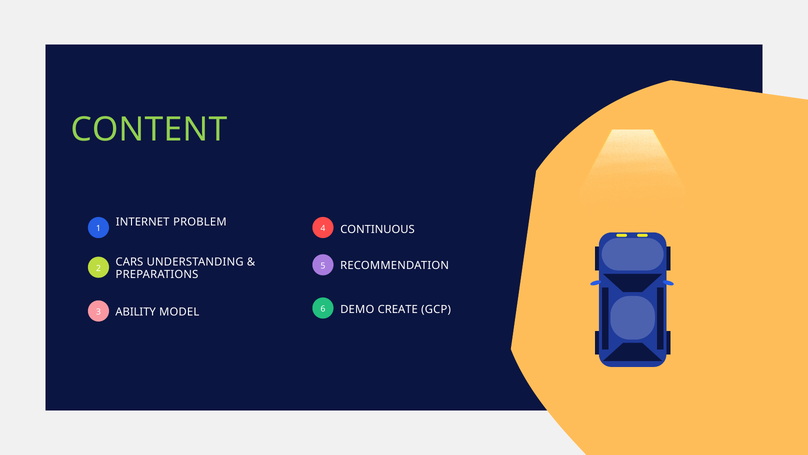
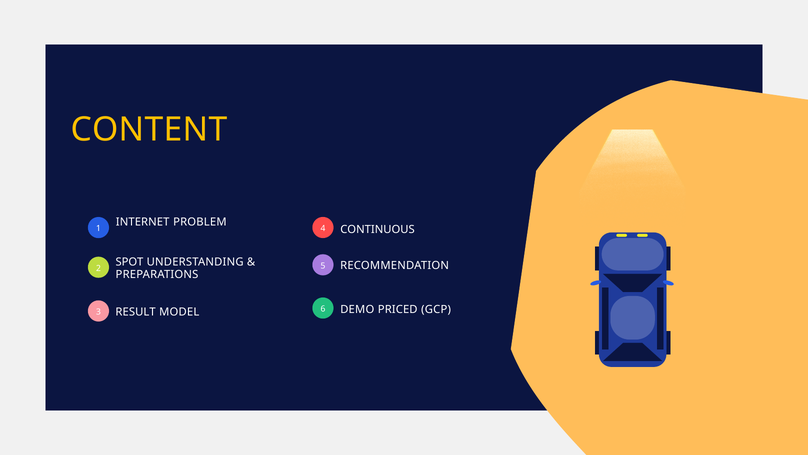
CONTENT colour: light green -> yellow
CARS: CARS -> SPOT
ABILITY: ABILITY -> RESULT
CREATE: CREATE -> PRICED
